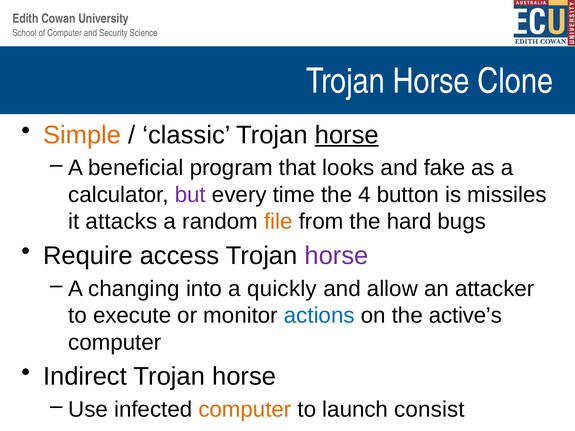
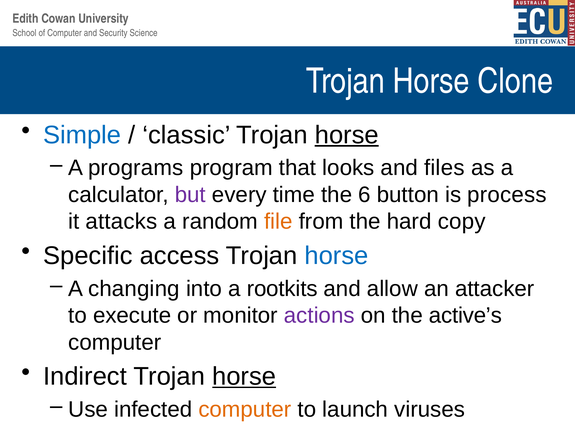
Simple colour: orange -> blue
beneficial: beneficial -> programs
fake: fake -> files
4: 4 -> 6
missiles: missiles -> process
bugs: bugs -> copy
Require: Require -> Specific
horse at (336, 256) colour: purple -> blue
quickly: quickly -> rootkits
actions colour: blue -> purple
horse at (244, 377) underline: none -> present
consist: consist -> viruses
